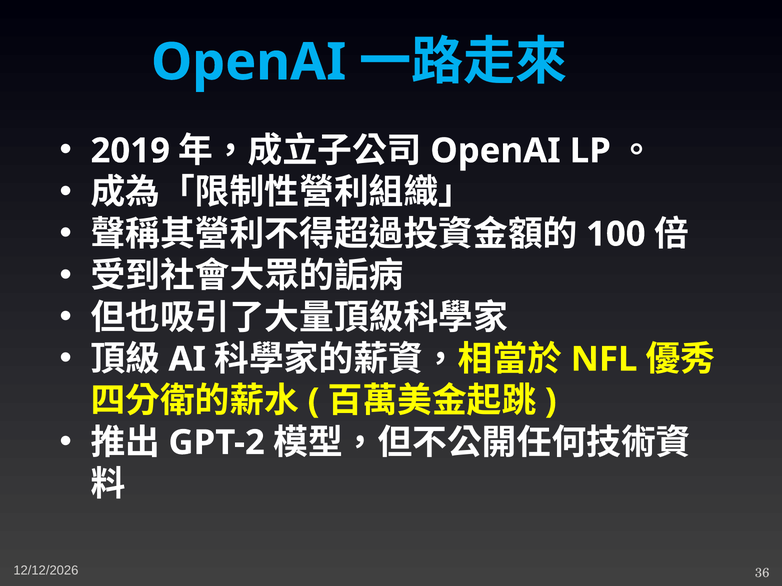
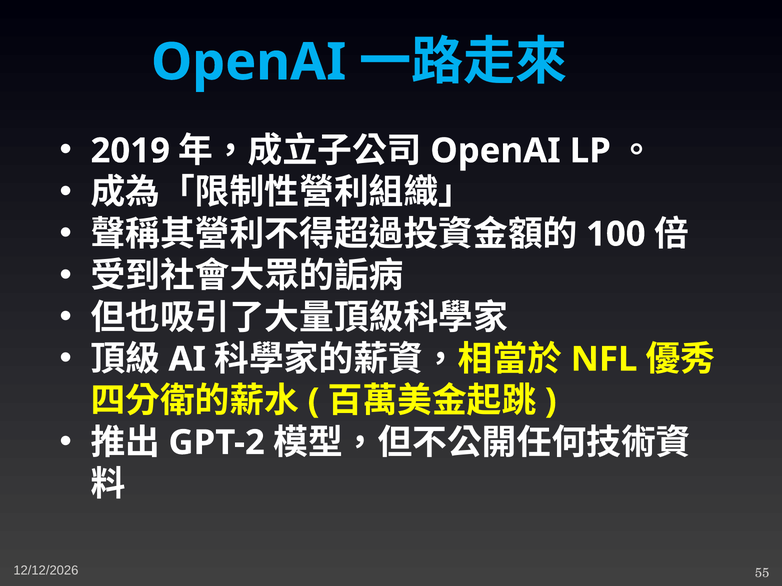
36: 36 -> 55
